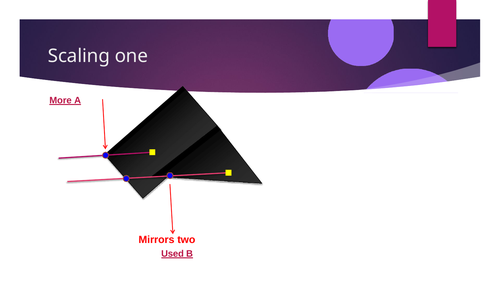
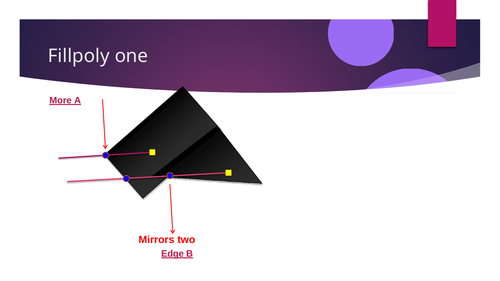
Scaling: Scaling -> Fillpoly
Used: Used -> Edge
